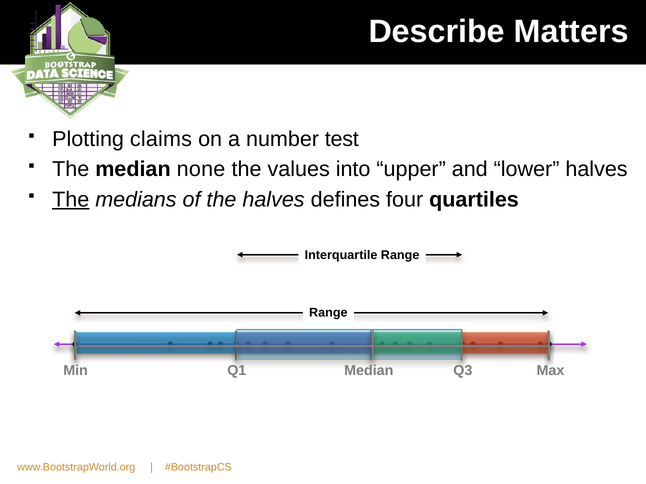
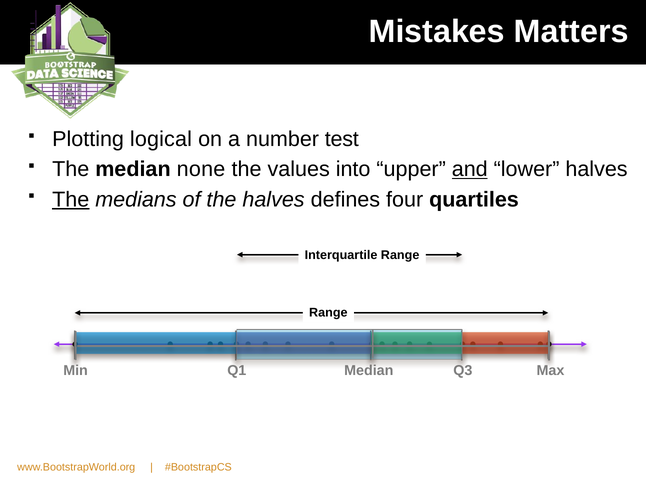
Describe: Describe -> Mistakes
claims: claims -> logical
and underline: none -> present
